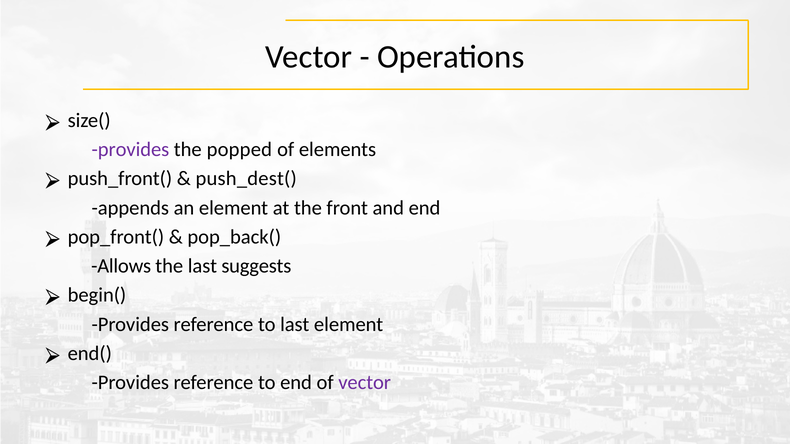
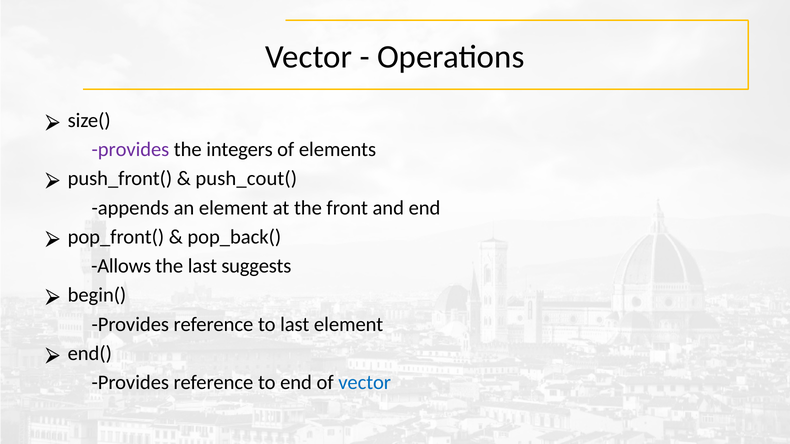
popped: popped -> integers
push_dest(: push_dest( -> push_cout(
vector at (365, 383) colour: purple -> blue
